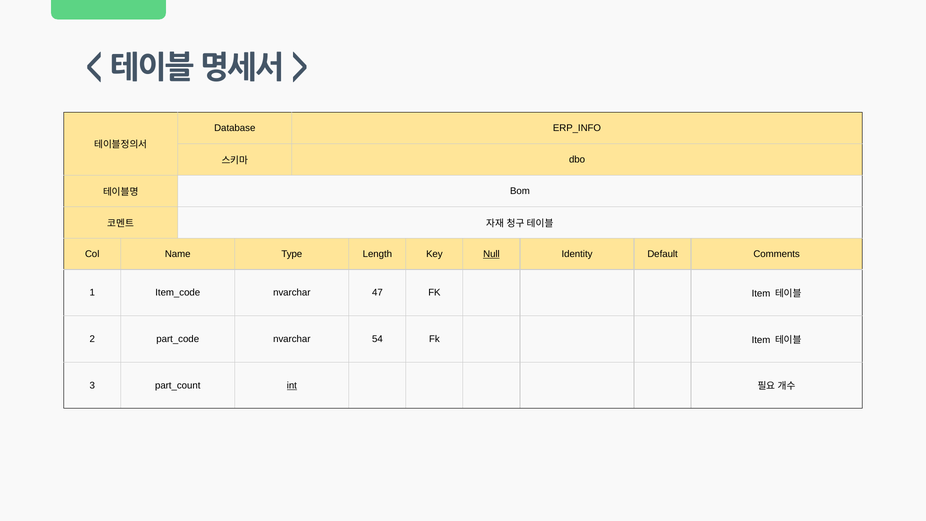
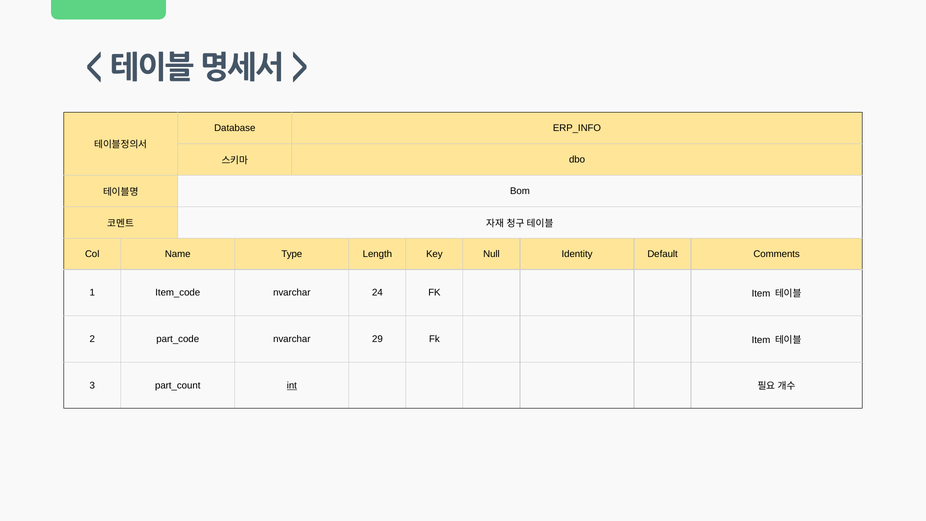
Null underline: present -> none
47: 47 -> 24
54: 54 -> 29
